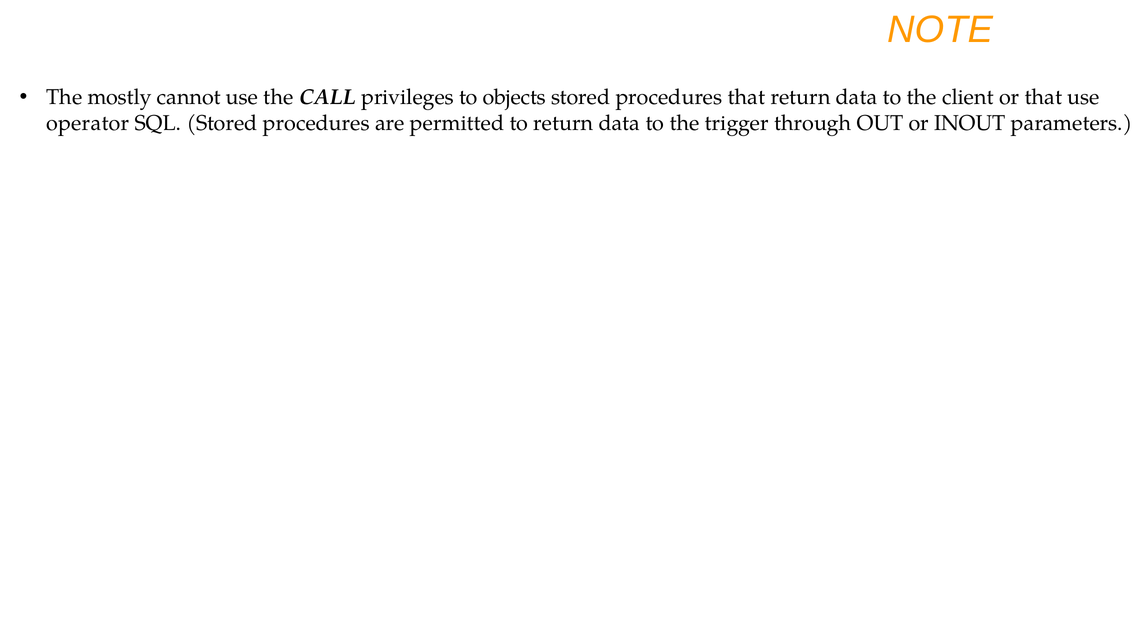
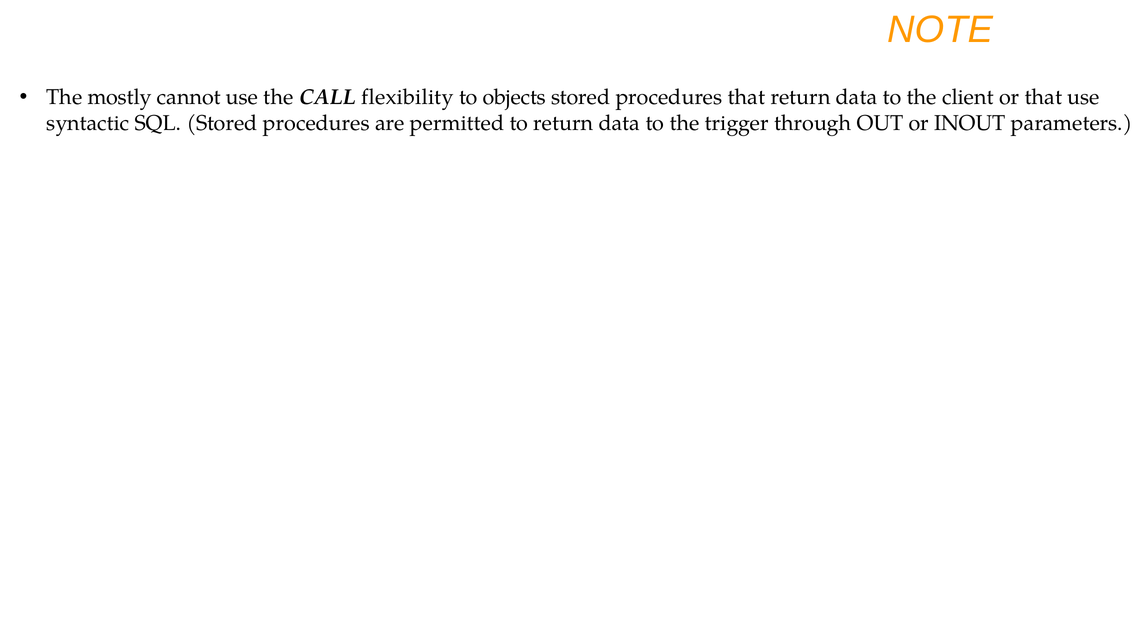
privileges: privileges -> flexibility
operator: operator -> syntactic
